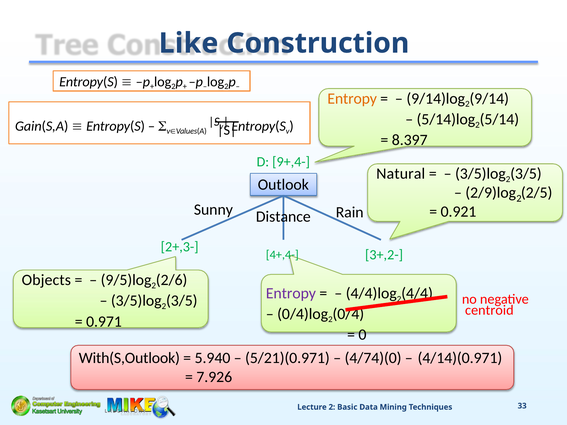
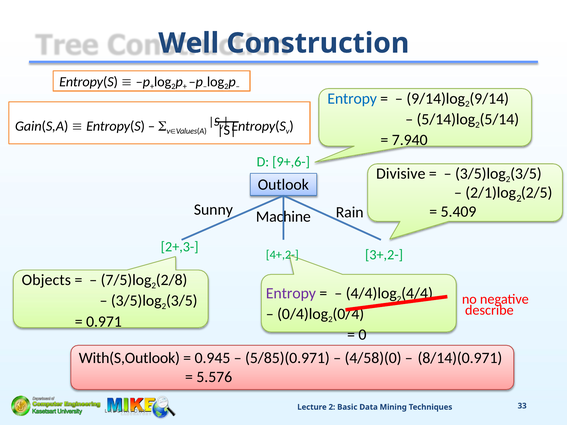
Like: Like -> Well
Entropy at (352, 99) colour: orange -> blue
8.397: 8.397 -> 7.940
9+,4-: 9+,4- -> 9+,6-
Natural: Natural -> Divisive
2/9)log: 2/9)log -> 2/1)log
0.921: 0.921 -> 5.409
Distance: Distance -> Machine
4+,4-: 4+,4- -> 4+,2-
9/5)log: 9/5)log -> 7/5)log
2/6: 2/6 -> 2/8
centroid: centroid -> describe
5.940: 5.940 -> 0.945
5/21)(0.971: 5/21)(0.971 -> 5/85)(0.971
4/74)(0: 4/74)(0 -> 4/58)(0
4/14)(0.971: 4/14)(0.971 -> 8/14)(0.971
7.926: 7.926 -> 5.576
